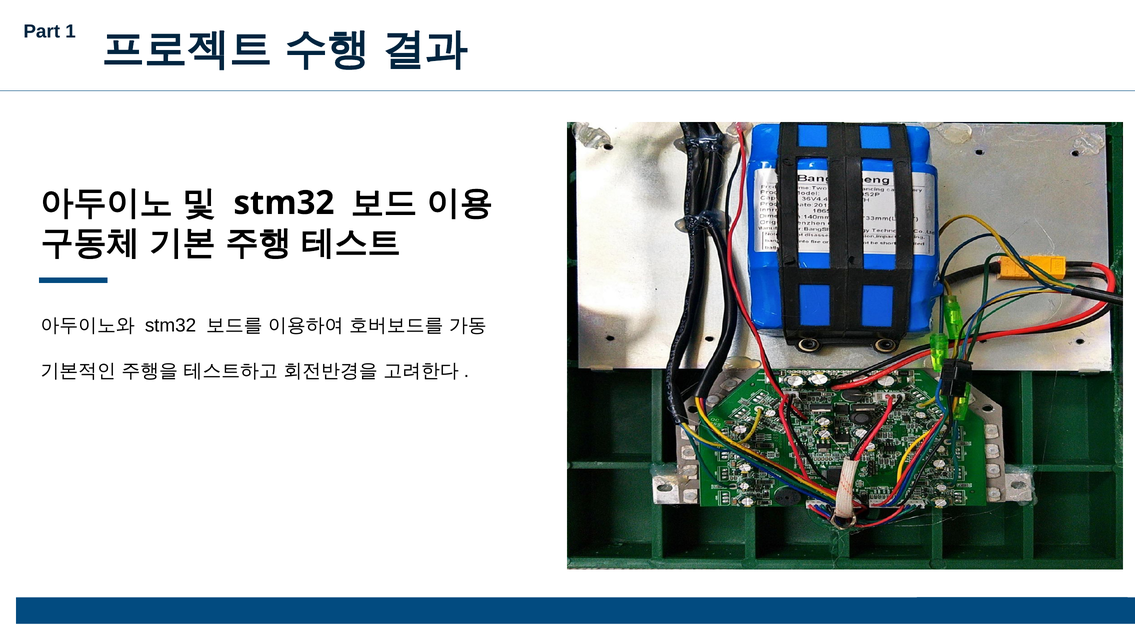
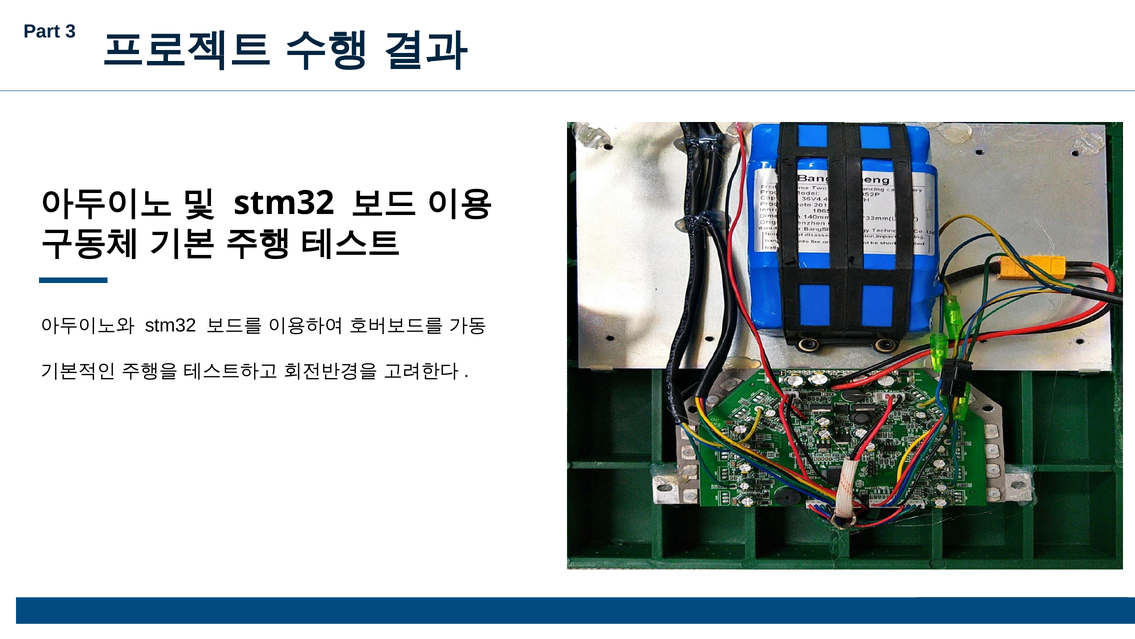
1: 1 -> 3
